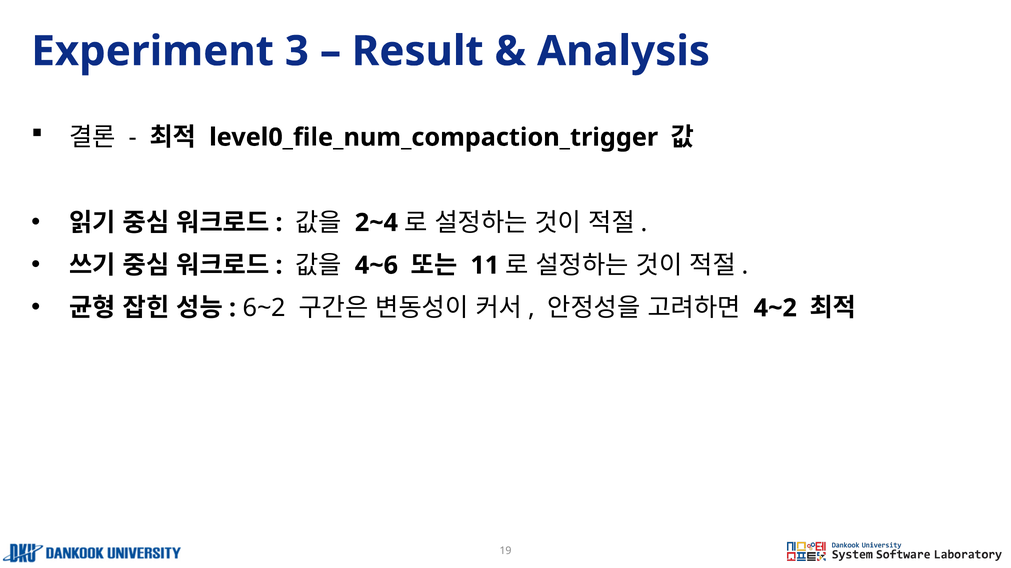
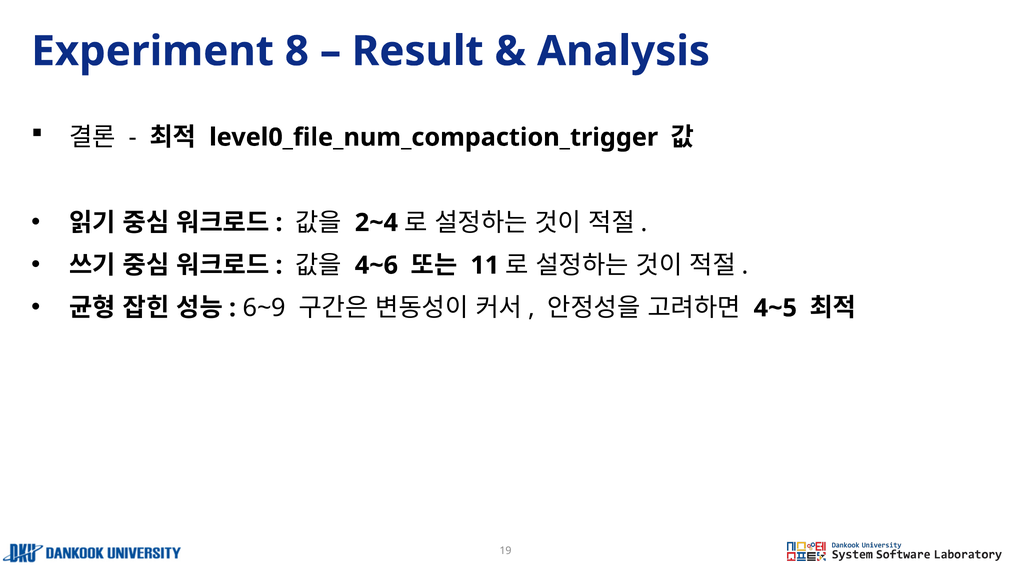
3: 3 -> 8
6~2: 6~2 -> 6~9
4~2: 4~2 -> 4~5
